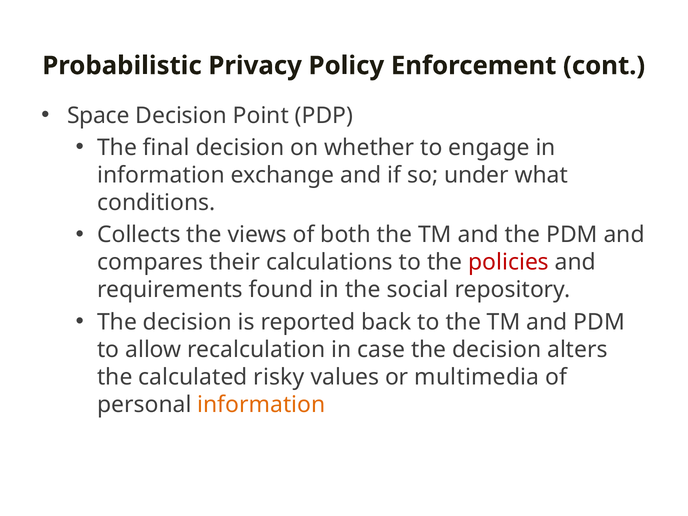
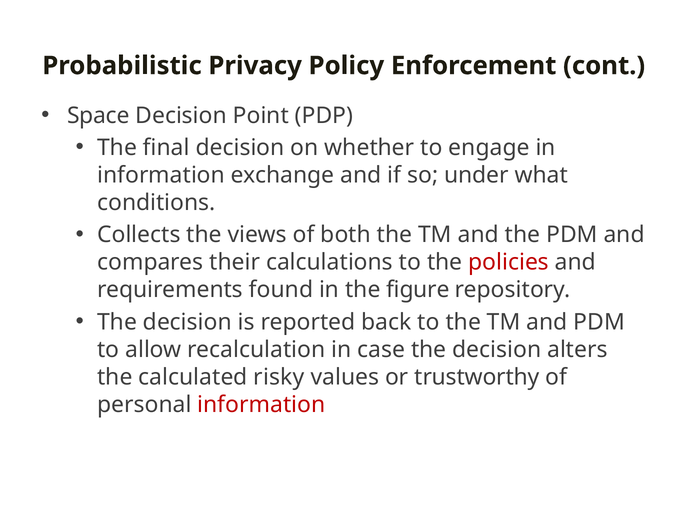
social: social -> figure
multimedia: multimedia -> trustworthy
information at (261, 404) colour: orange -> red
